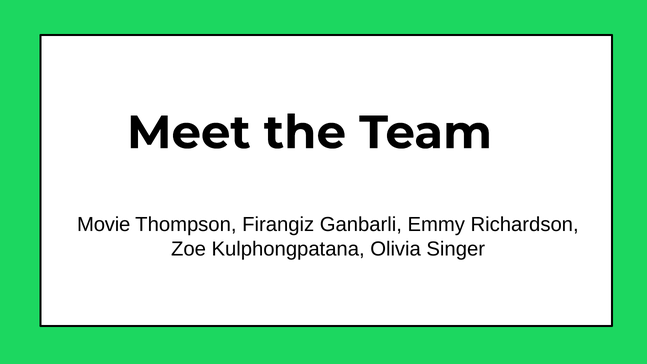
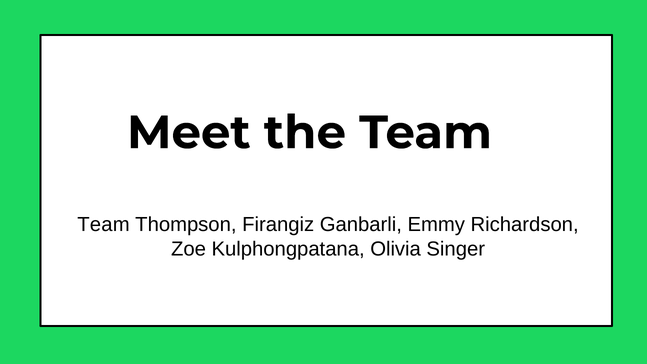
Movie at (104, 225): Movie -> Team
